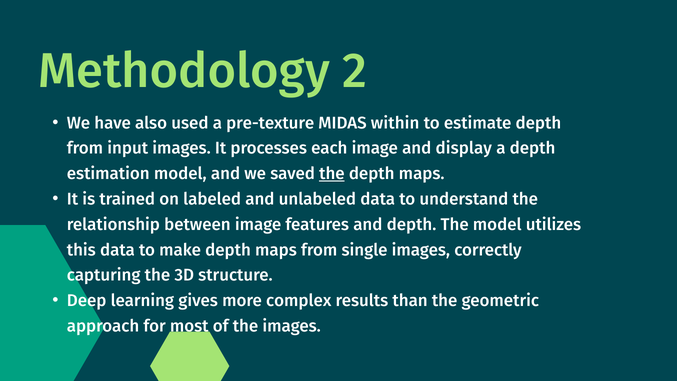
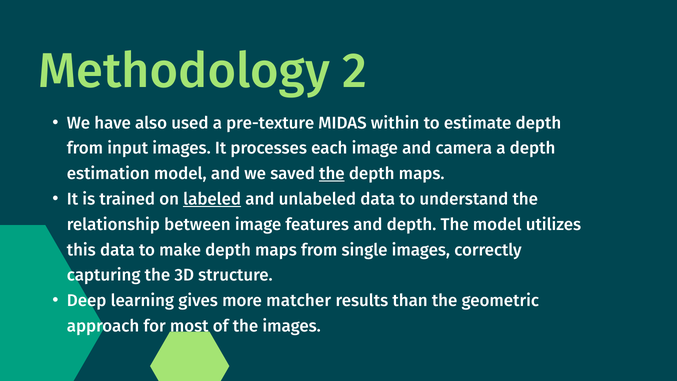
display: display -> camera
labeled underline: none -> present
complex: complex -> matcher
